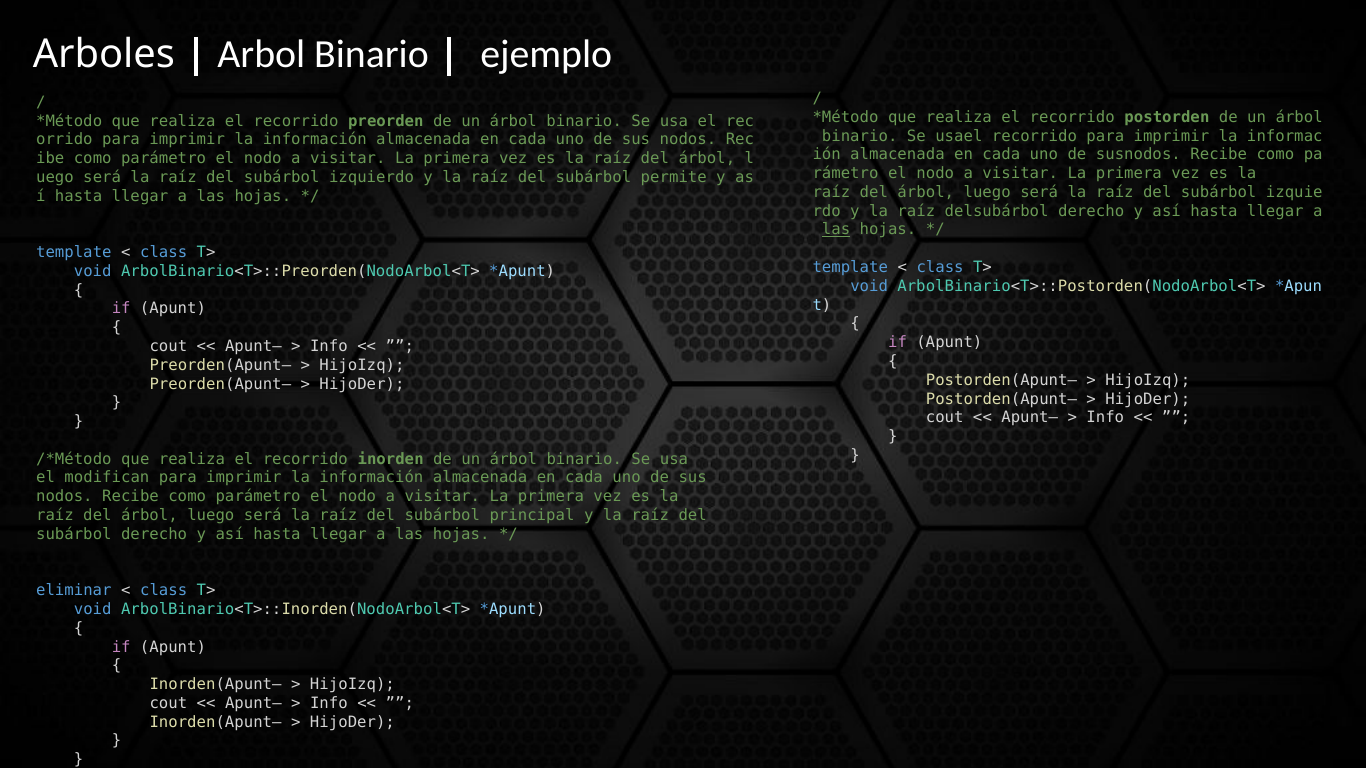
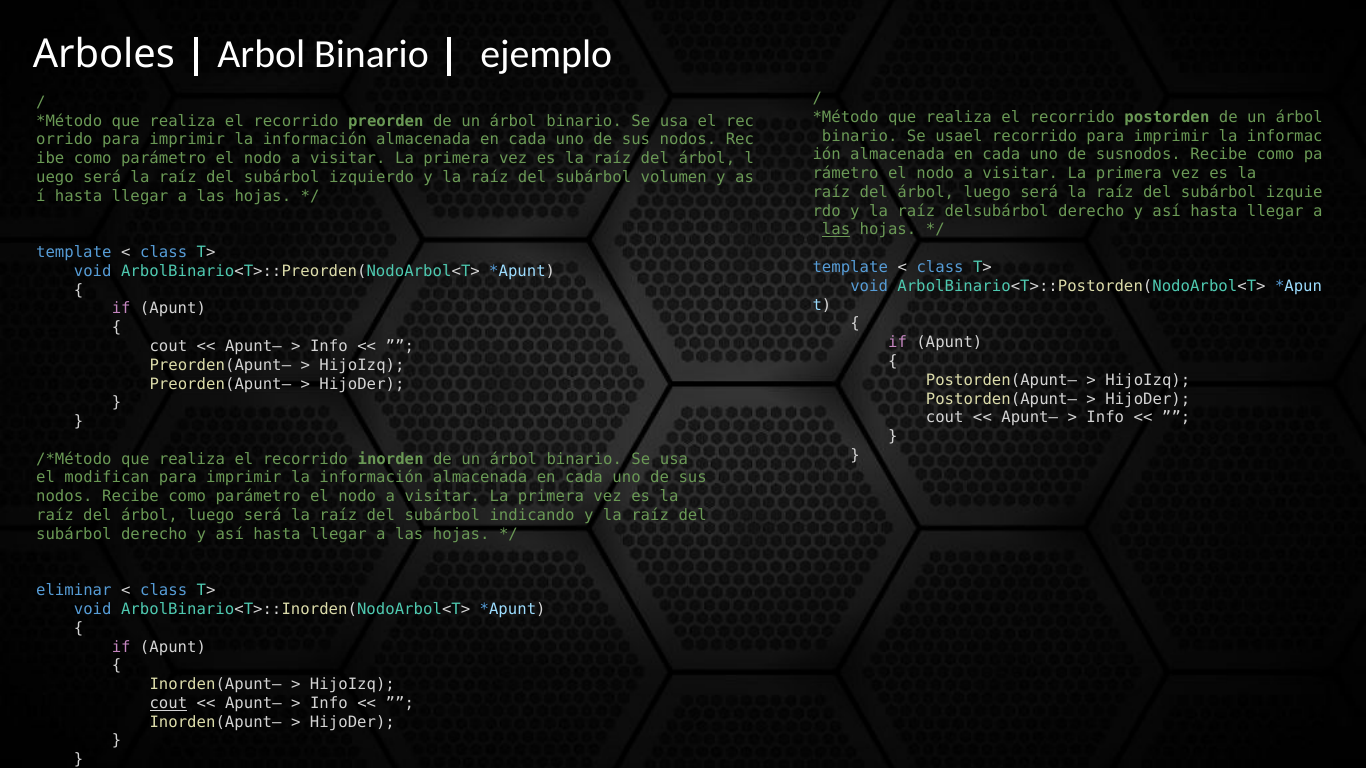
permite: permite -> volumen
principal: principal -> indicando
cout at (168, 704) underline: none -> present
